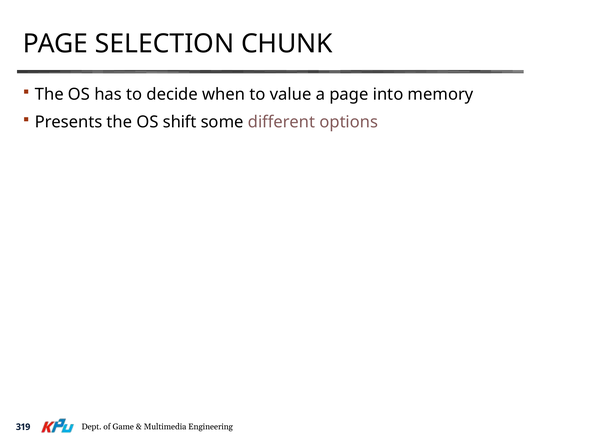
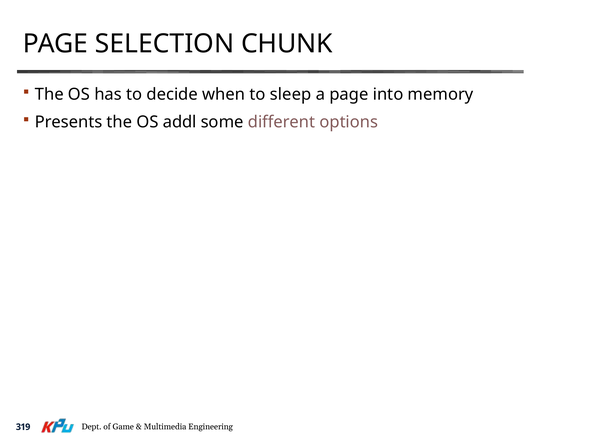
value: value -> sleep
shift: shift -> addl
